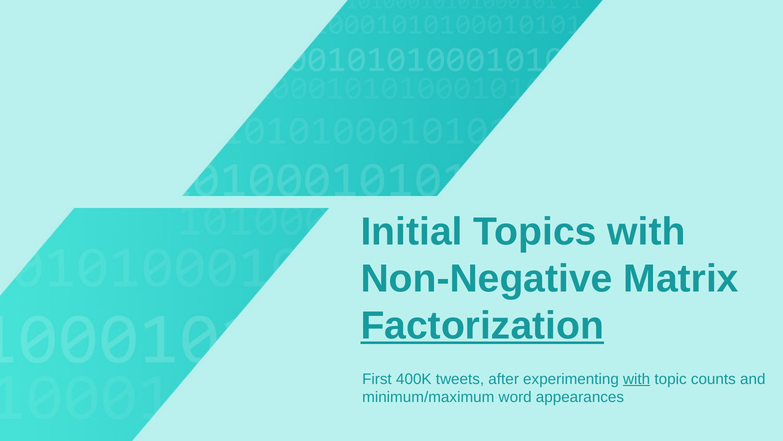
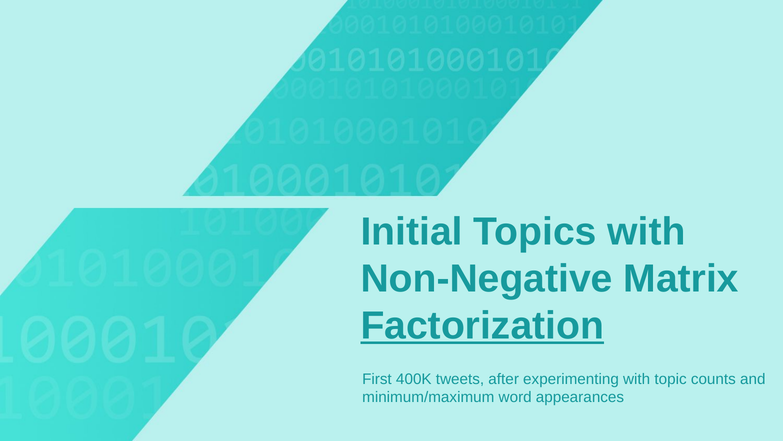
with at (637, 379) underline: present -> none
